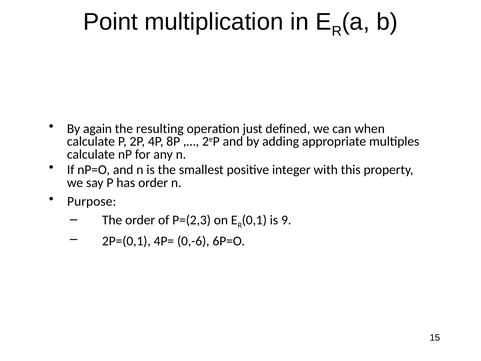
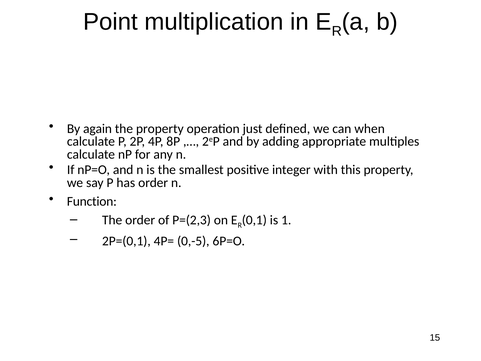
the resulting: resulting -> property
Purpose: Purpose -> Function
9: 9 -> 1
0,-6: 0,-6 -> 0,-5
